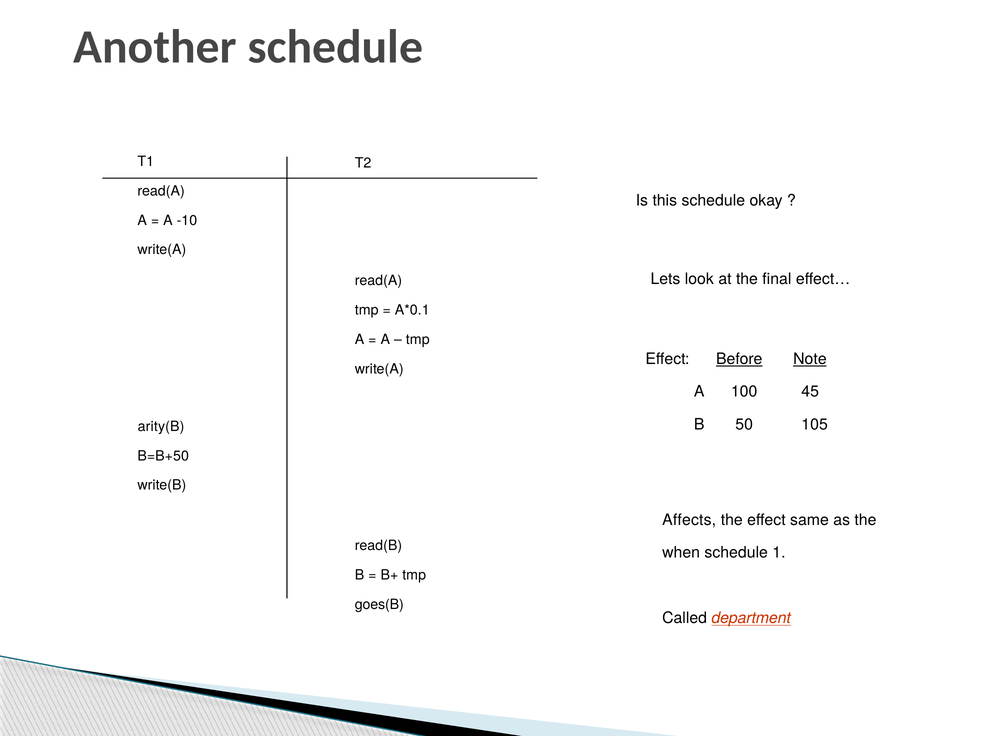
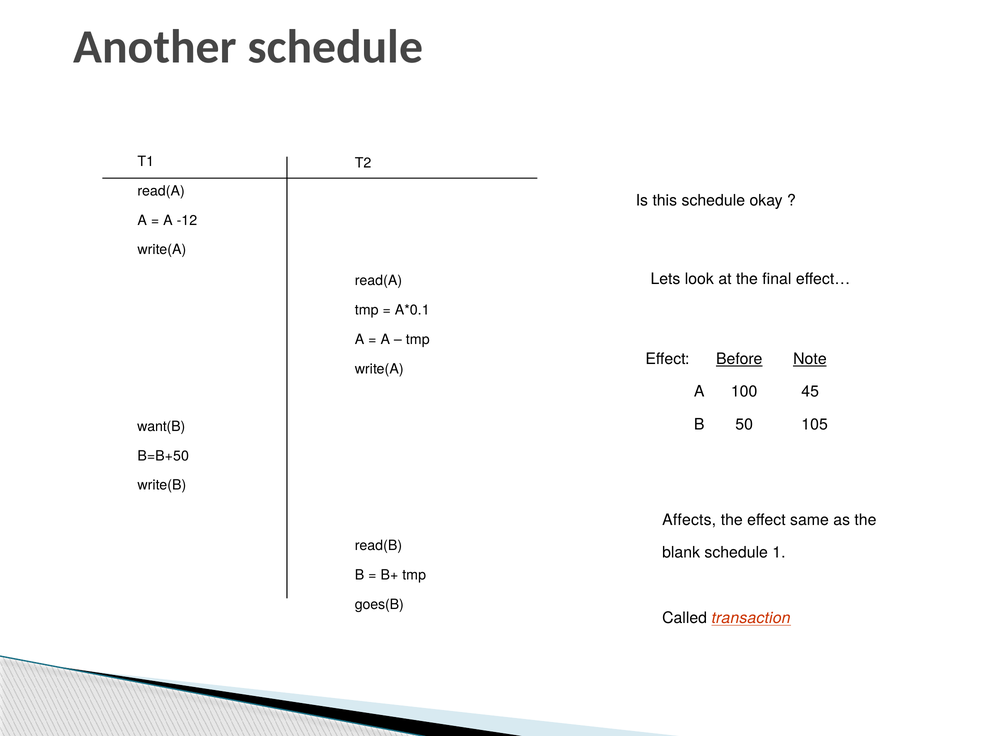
-10: -10 -> -12
arity(B: arity(B -> want(B
when: when -> blank
department: department -> transaction
